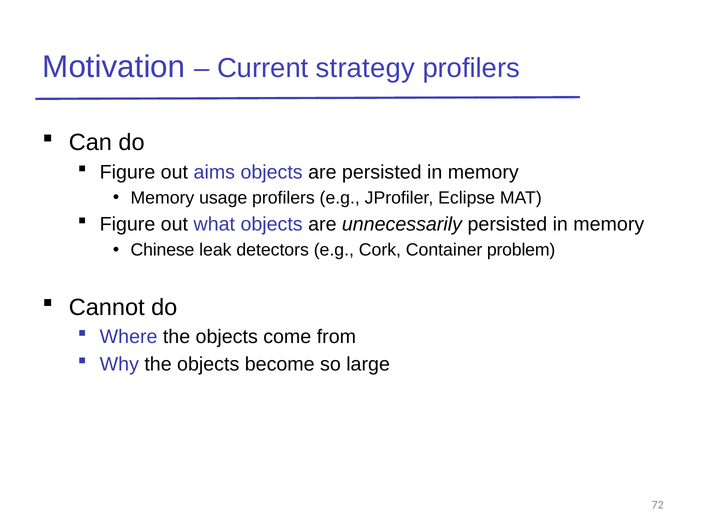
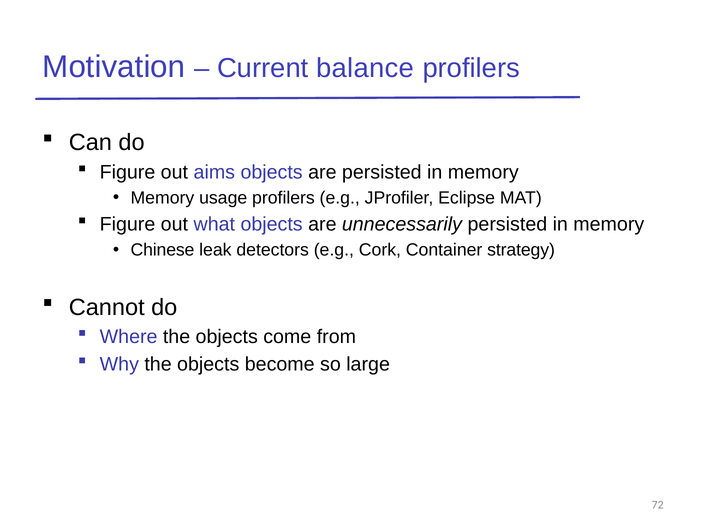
strategy: strategy -> balance
problem: problem -> strategy
